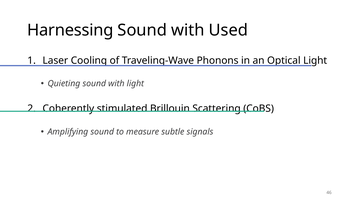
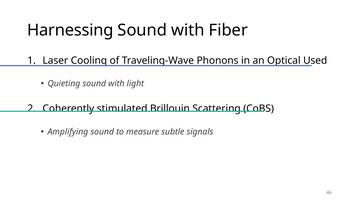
Used: Used -> Fiber
Light at (315, 61): Light -> Used
